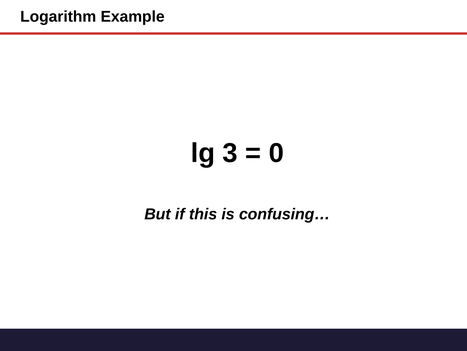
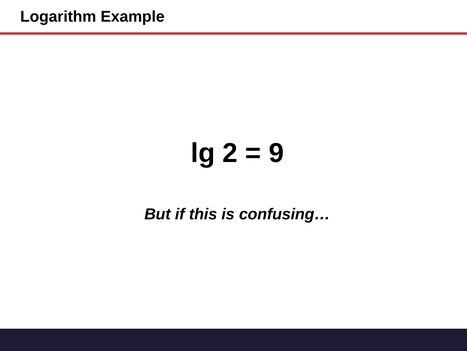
3: 3 -> 2
0: 0 -> 9
